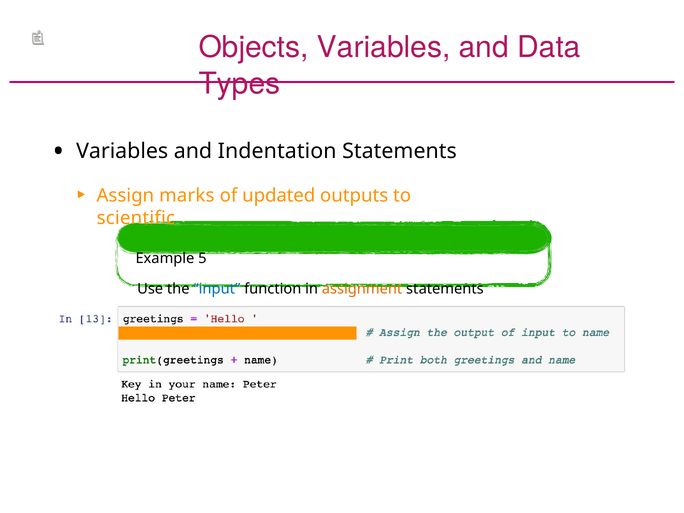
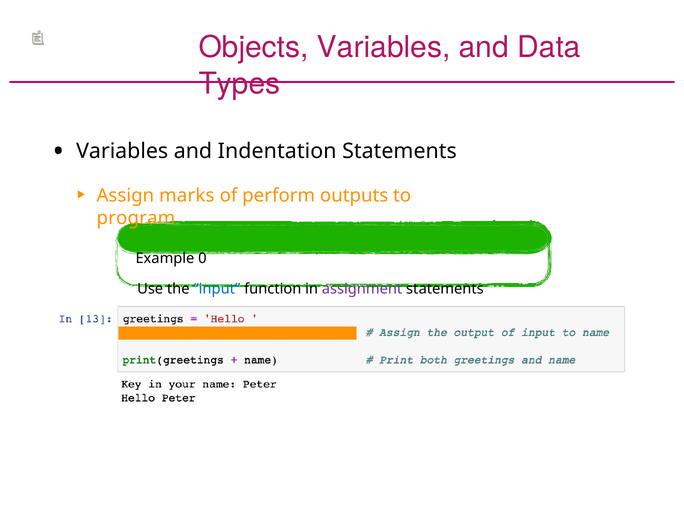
updated: updated -> perform
scientific: scientific -> program
5: 5 -> 0
assignment colour: orange -> purple
